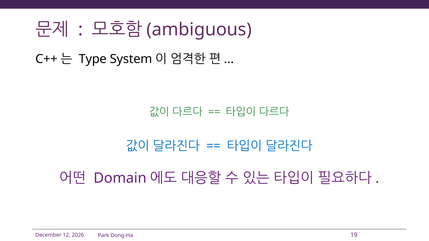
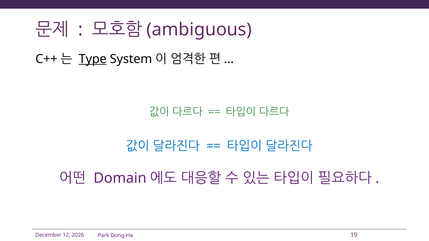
Type underline: none -> present
